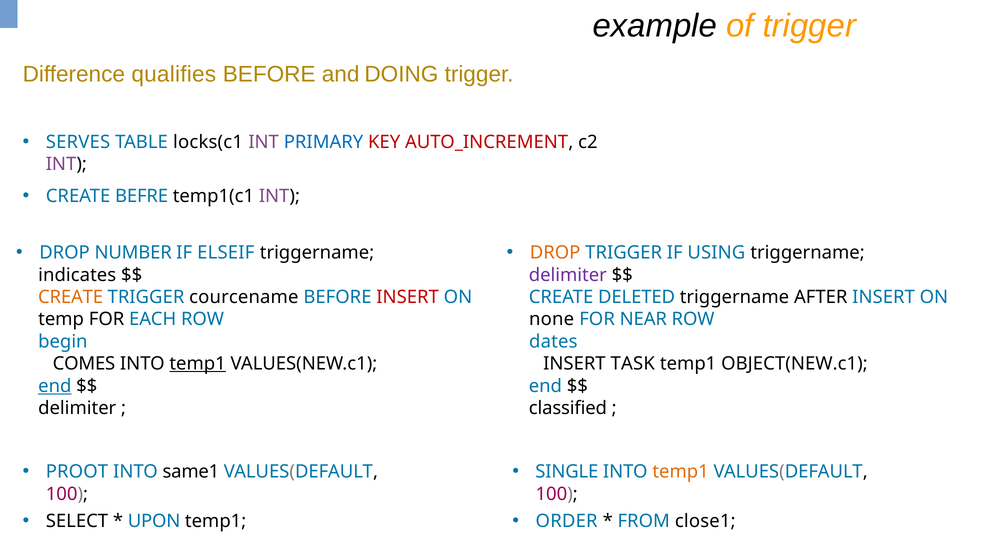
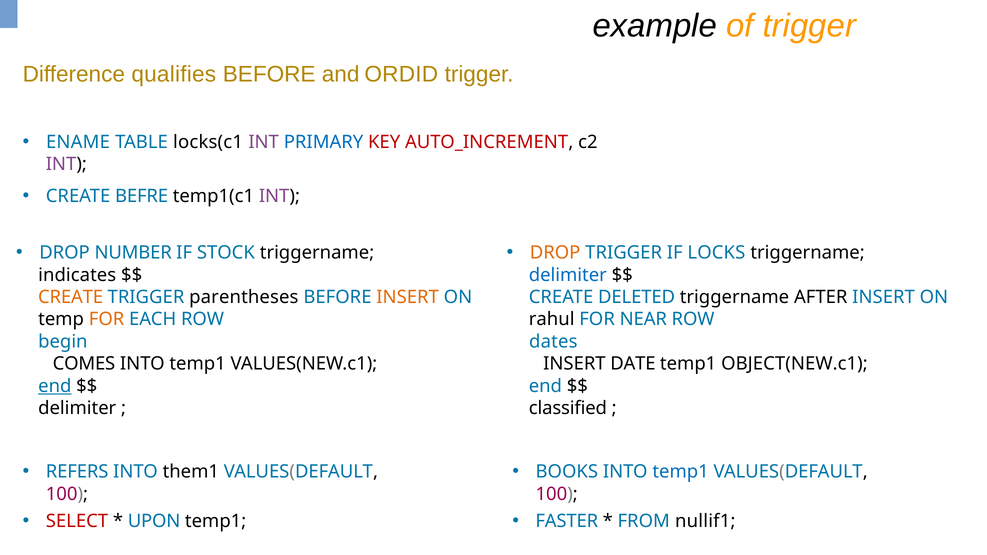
DOING: DOING -> ORDID
SERVES: SERVES -> ENAME
ELSEIF: ELSEIF -> STOCK
USING: USING -> LOCKS
delimiter at (568, 275) colour: purple -> blue
courcename: courcename -> parentheses
INSERT at (408, 297) colour: red -> orange
FOR at (107, 319) colour: black -> orange
none: none -> rahul
temp1 at (198, 364) underline: present -> none
TASK: TASK -> DATE
PROOT: PROOT -> REFERS
same1: same1 -> them1
SINGLE: SINGLE -> BOOKS
temp1 at (681, 472) colour: orange -> blue
SELECT colour: black -> red
ORDER: ORDER -> FASTER
close1: close1 -> nullif1
